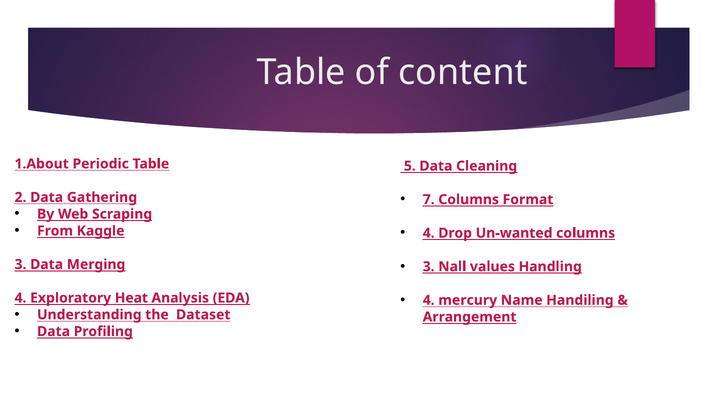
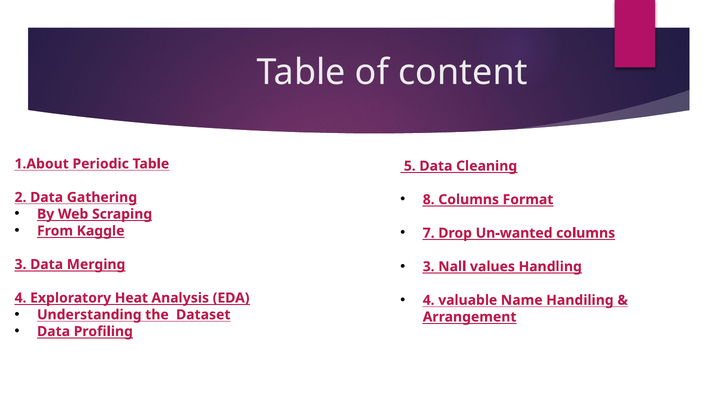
7: 7 -> 8
4 at (429, 233): 4 -> 7
mercury: mercury -> valuable
